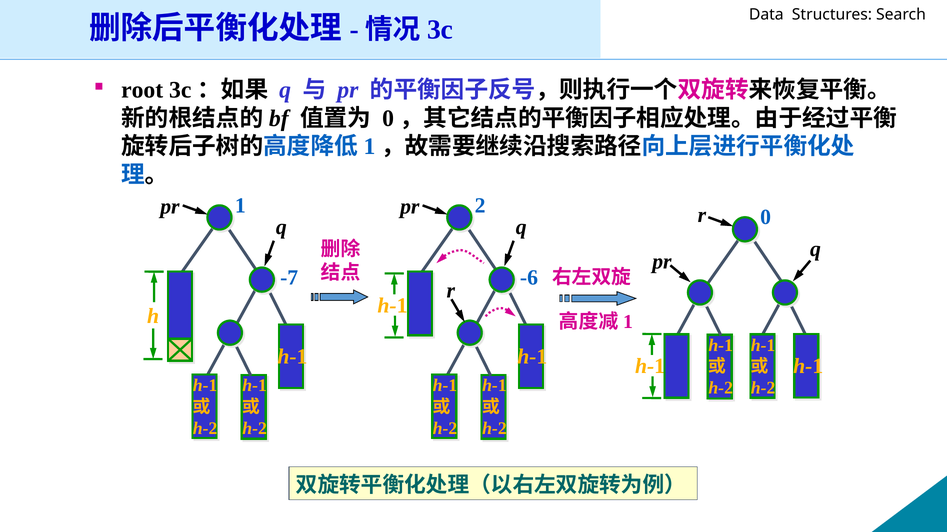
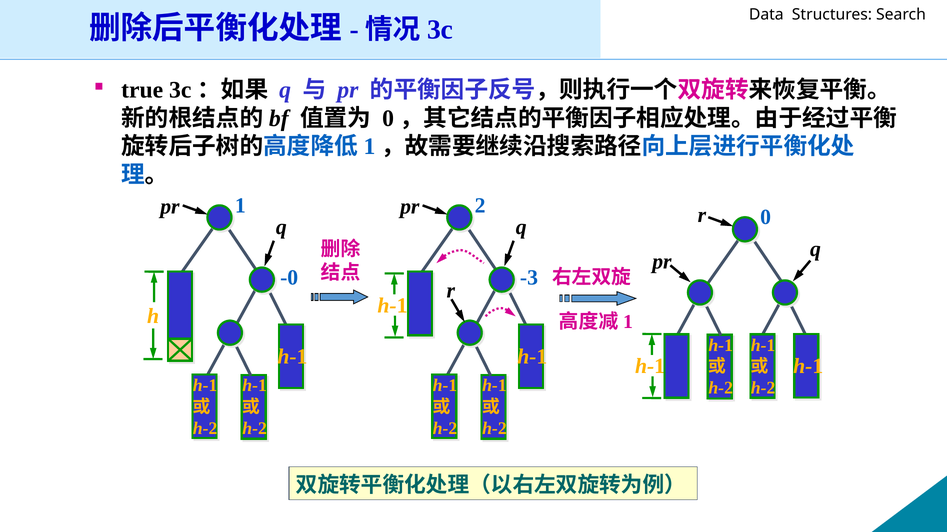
root: root -> true
-7: -7 -> -0
-6: -6 -> -3
